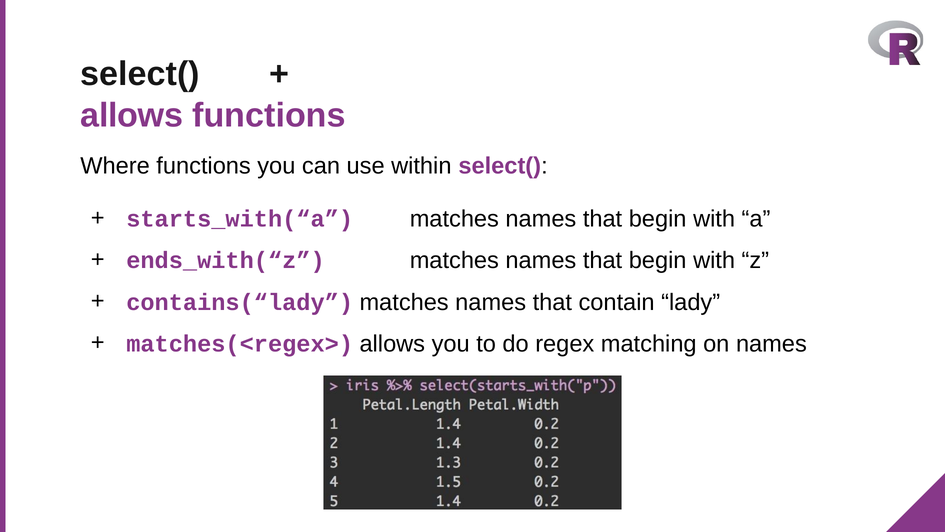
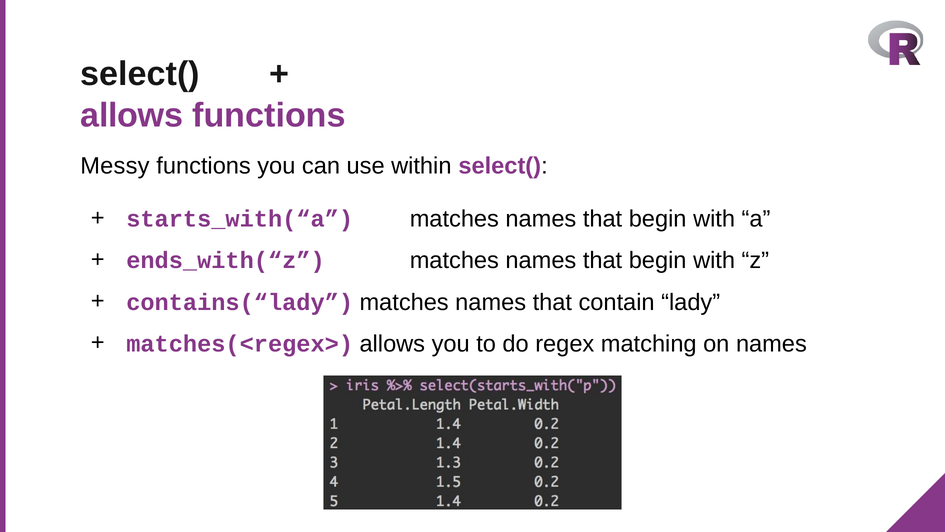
Where: Where -> Messy
